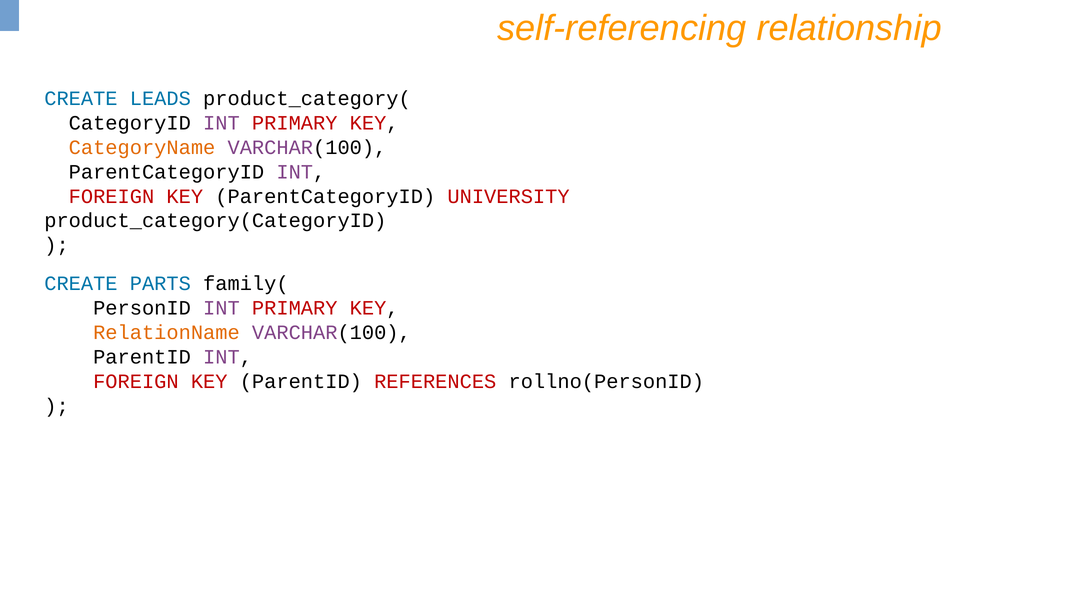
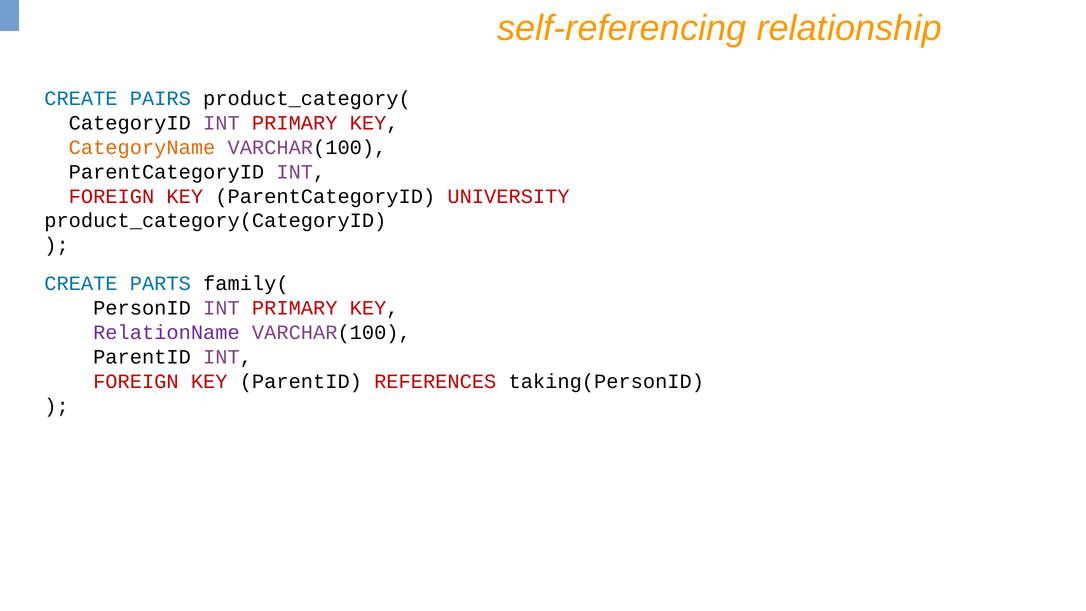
LEADS: LEADS -> PAIRS
RelationName colour: orange -> purple
rollno(PersonID: rollno(PersonID -> taking(PersonID
